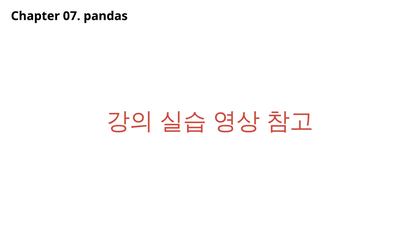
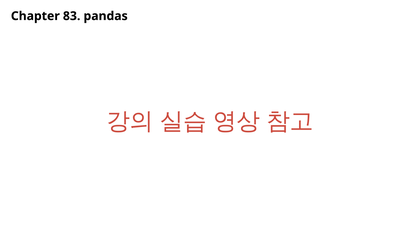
07: 07 -> 83
